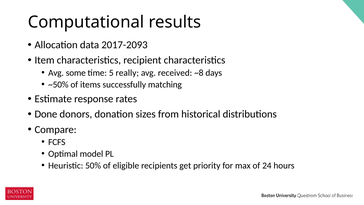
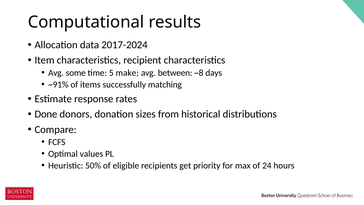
2017-2093: 2017-2093 -> 2017-2024
really: really -> make
received: received -> between
~50%: ~50% -> ~91%
model: model -> values
